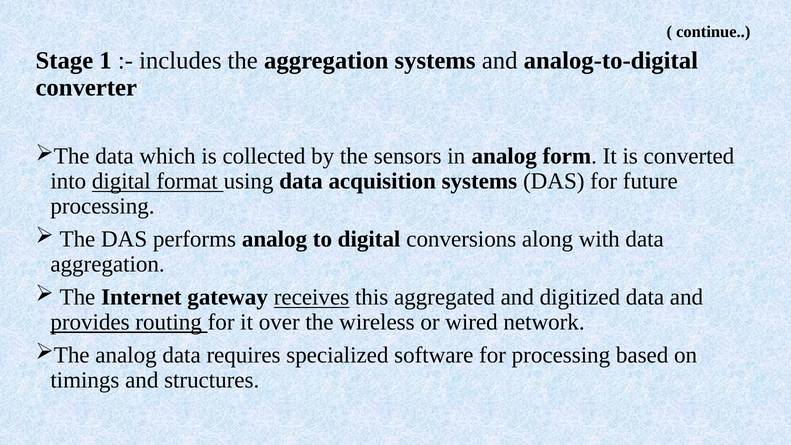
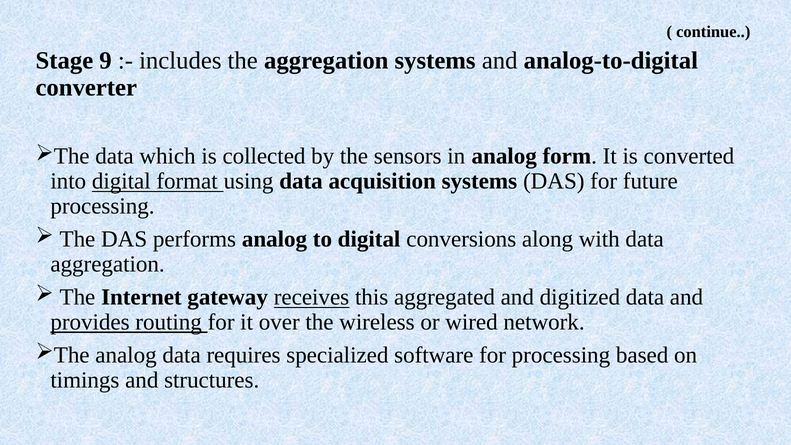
1: 1 -> 9
